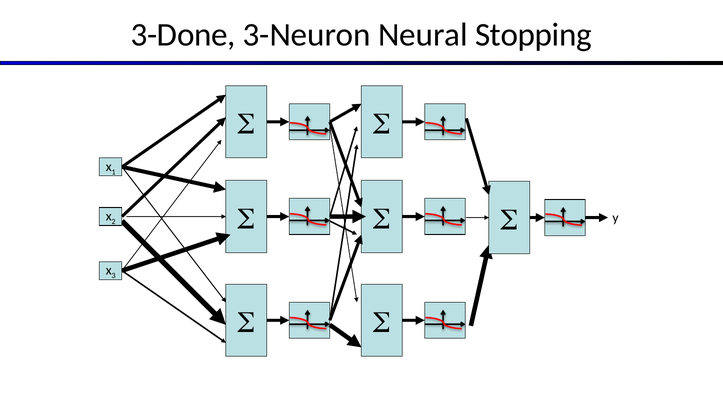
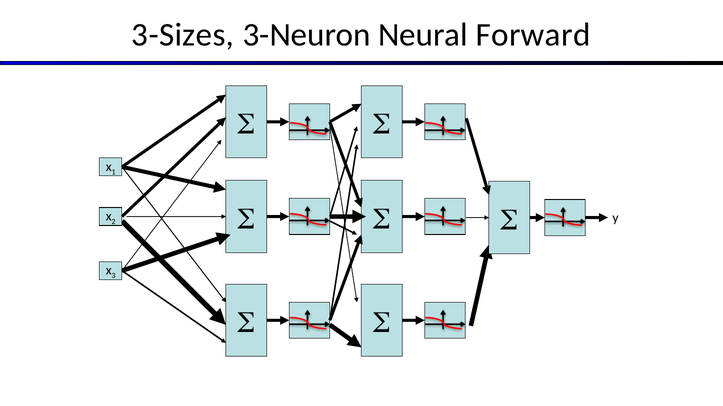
3-Done: 3-Done -> 3-Sizes
Stopping: Stopping -> Forward
